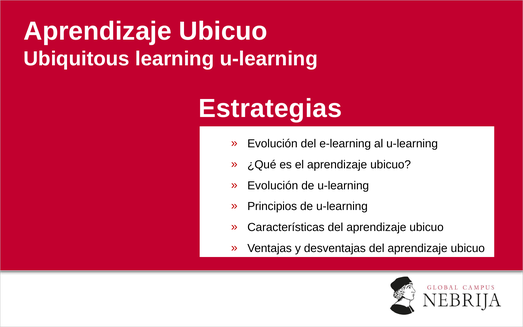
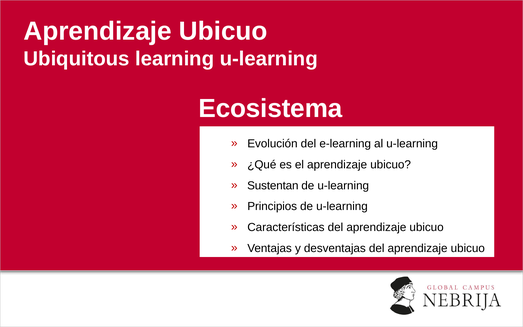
Estrategias: Estrategias -> Ecosistema
Evolución at (273, 185): Evolución -> Sustentan
